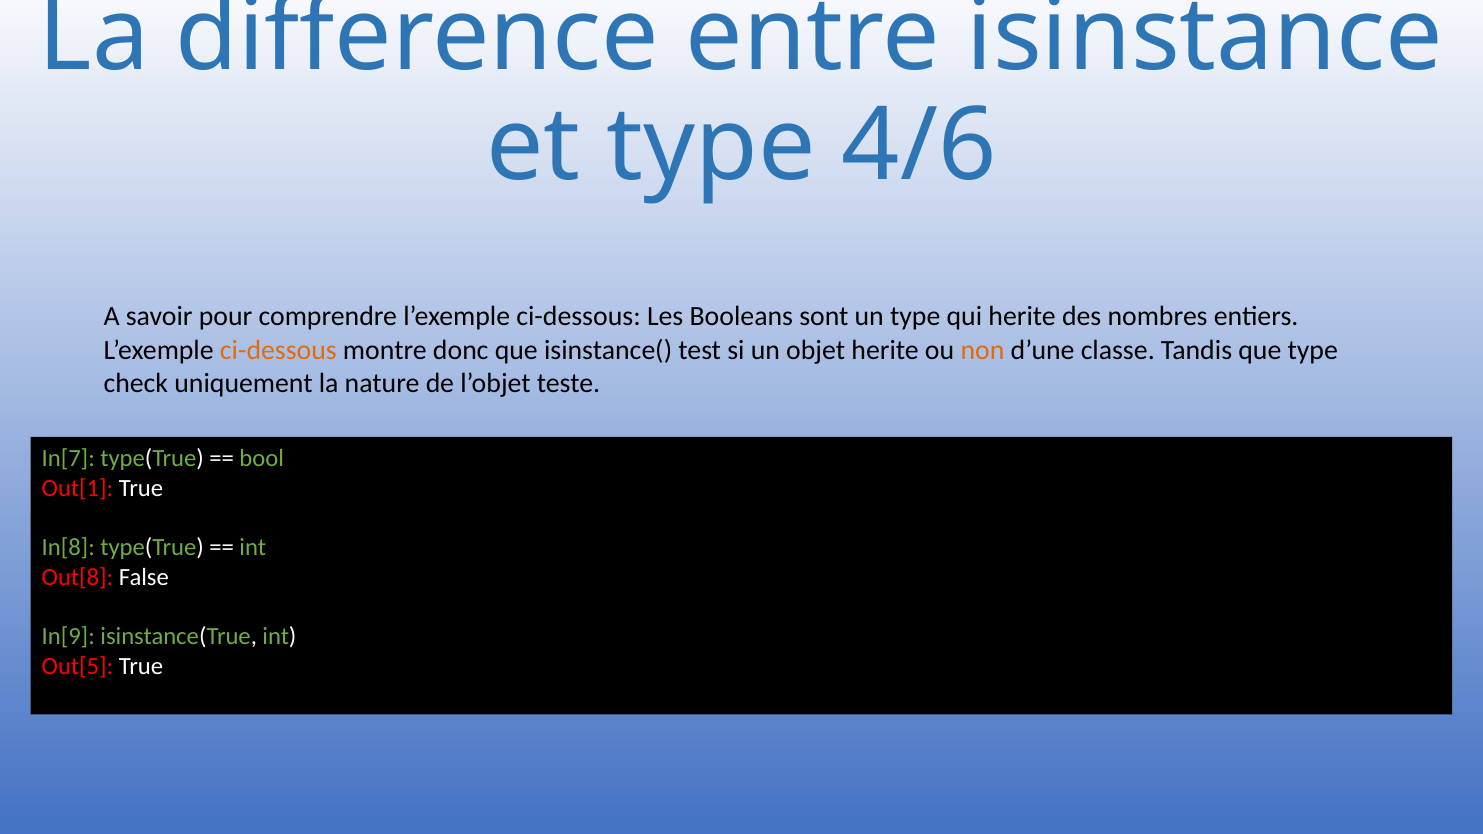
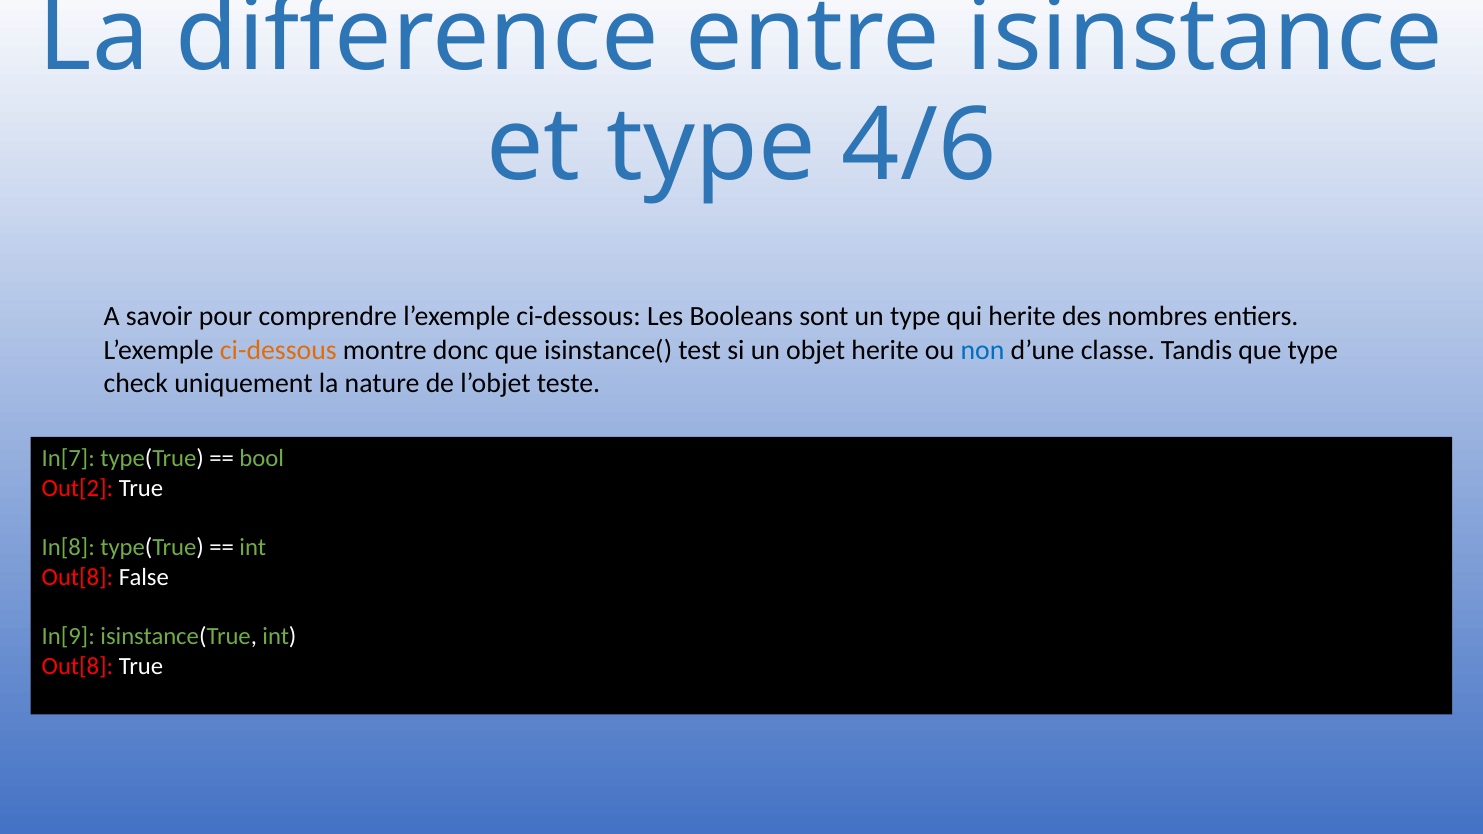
non colour: orange -> blue
Out[1: Out[1 -> Out[2
Out[5 at (77, 666): Out[5 -> Out[8
